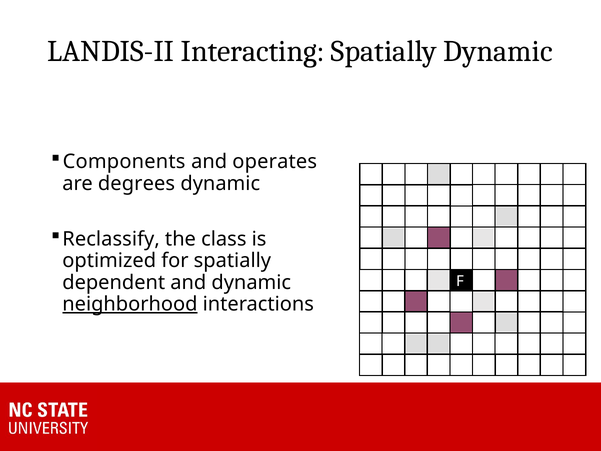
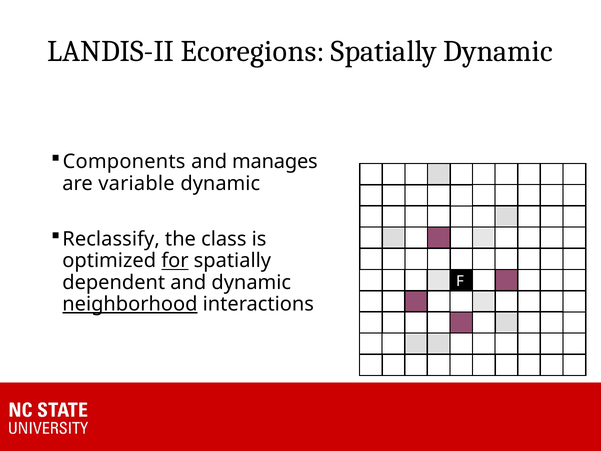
Interacting: Interacting -> Ecoregions
operates: operates -> manages
degrees: degrees -> variable
for underline: none -> present
